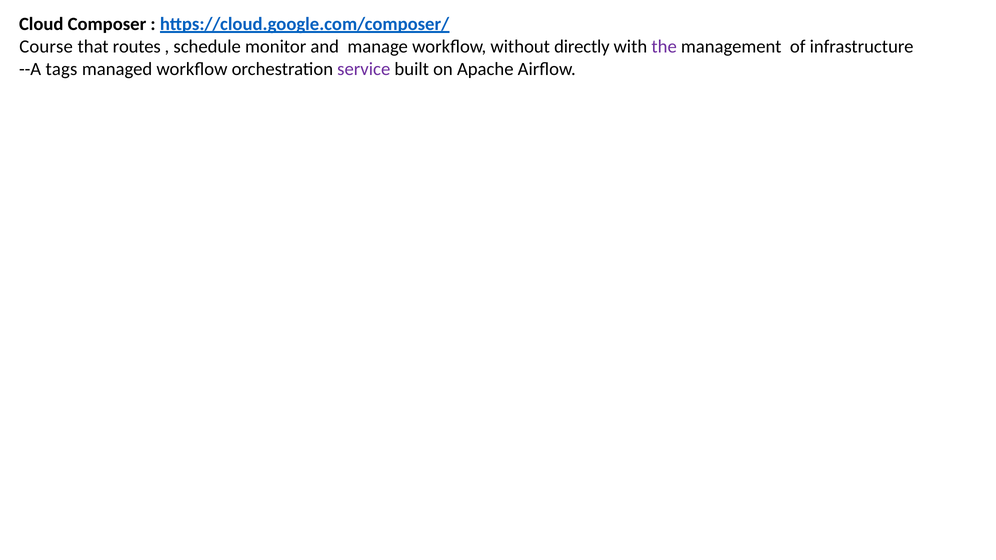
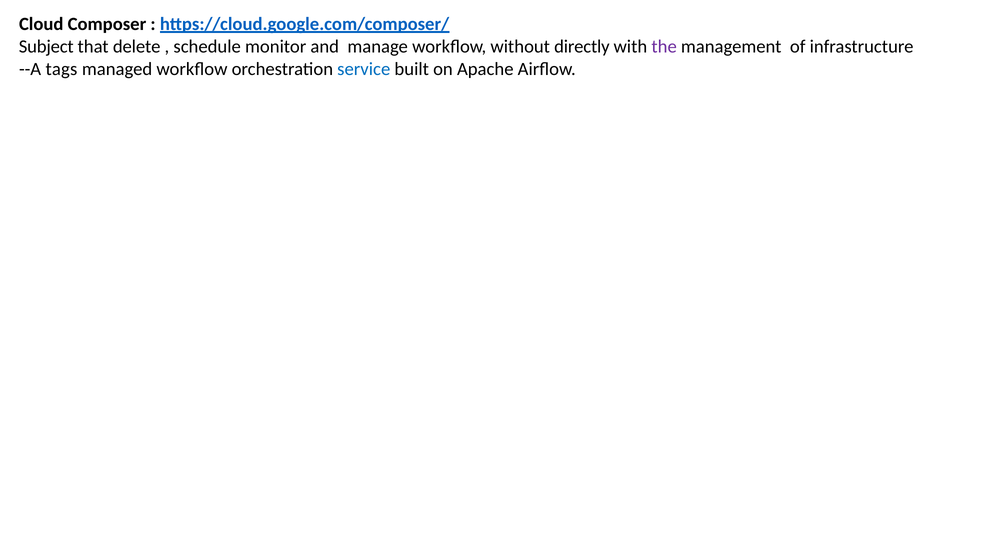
Course: Course -> Subject
routes: routes -> delete
service colour: purple -> blue
